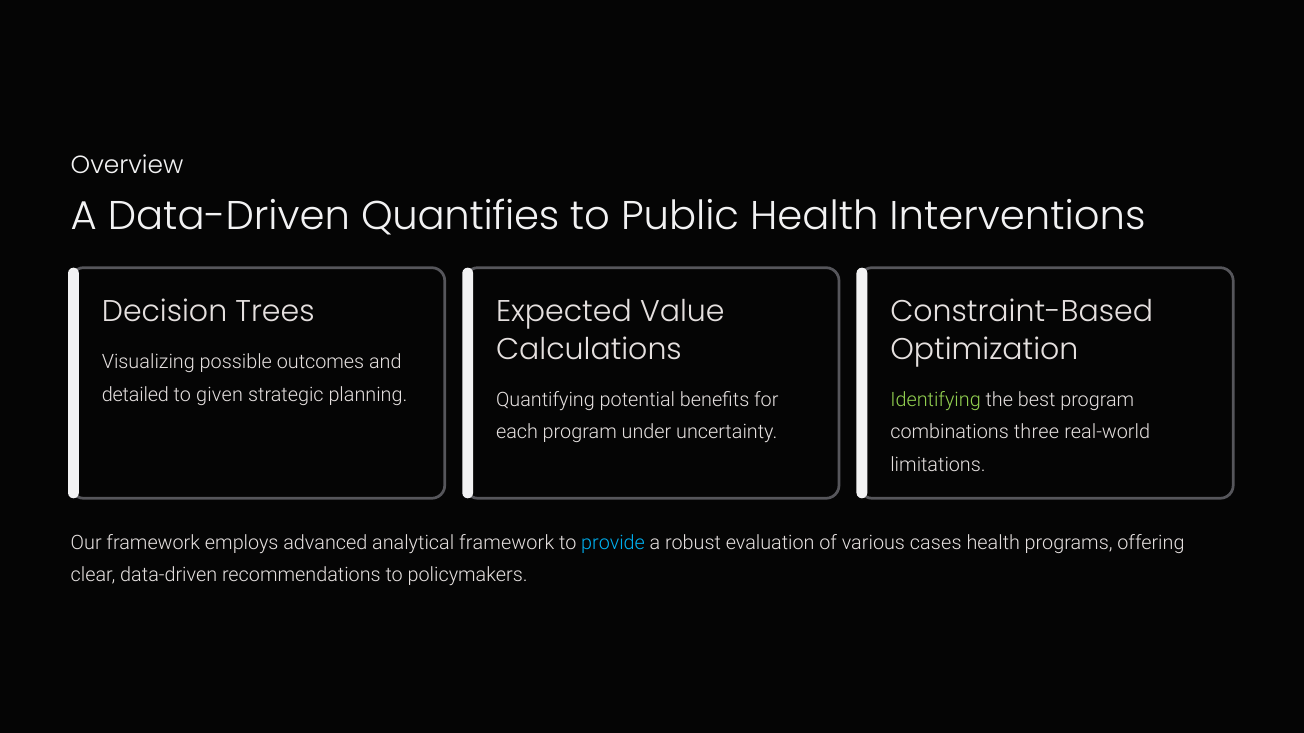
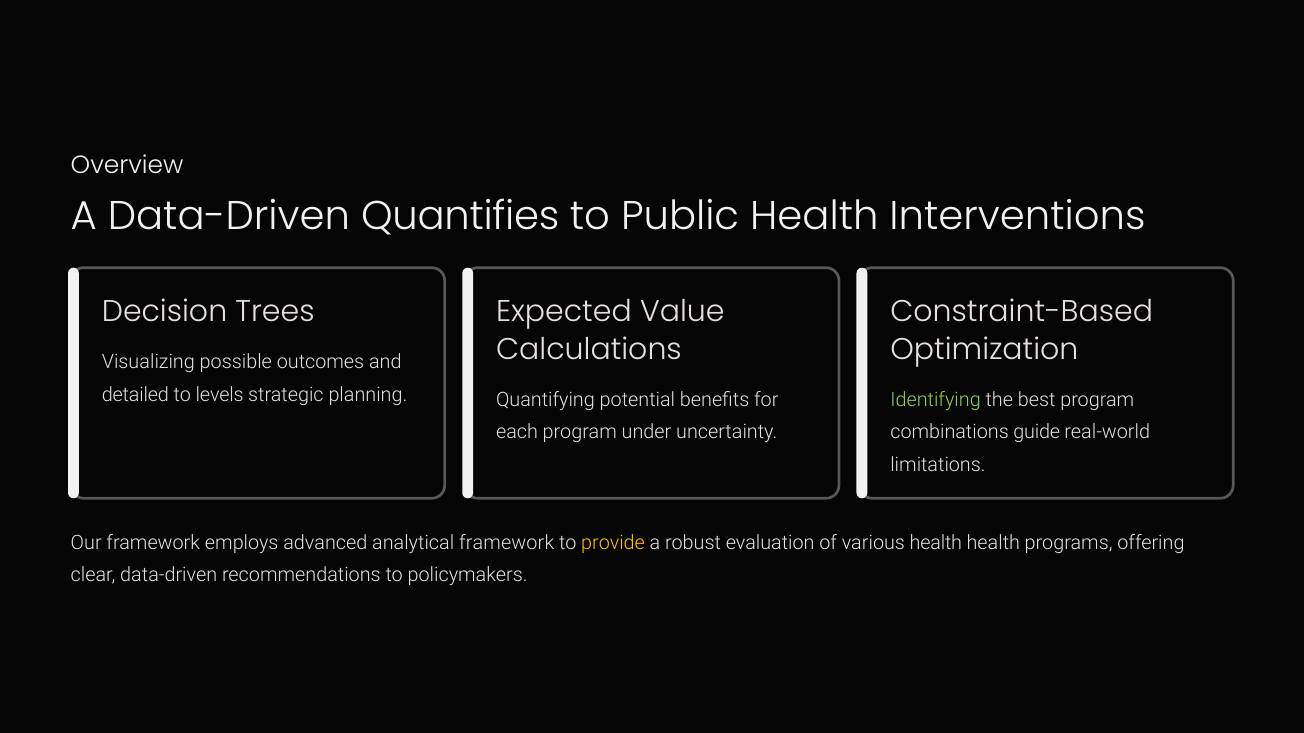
given: given -> levels
three: three -> guide
provide colour: light blue -> yellow
various cases: cases -> health
